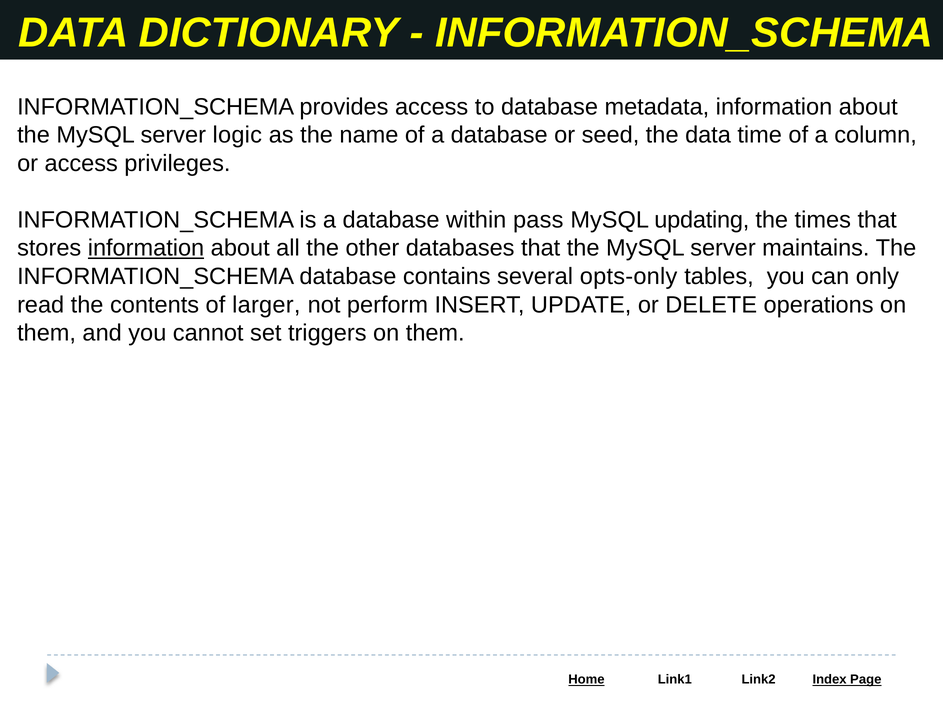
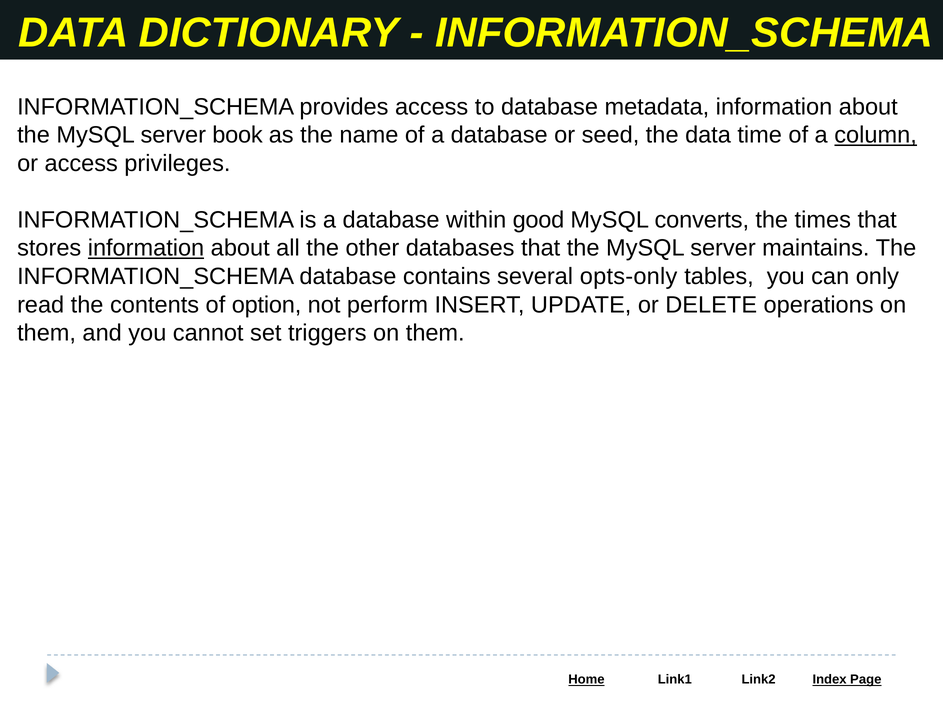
logic: logic -> book
column underline: none -> present
pass: pass -> good
updating: updating -> converts
larger: larger -> option
